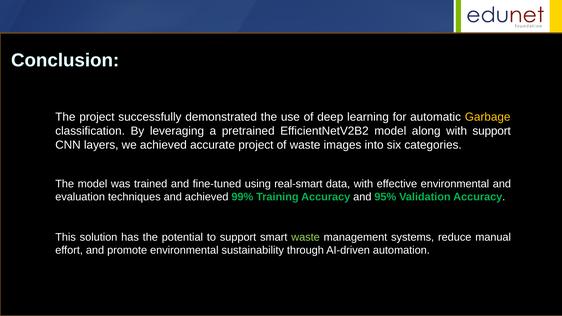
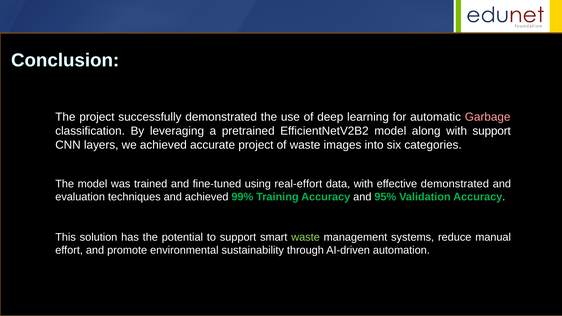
Garbage colour: yellow -> pink
real-smart: real-smart -> real-effort
effective environmental: environmental -> demonstrated
